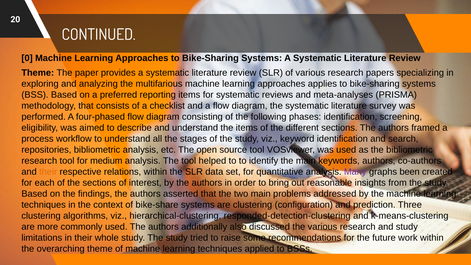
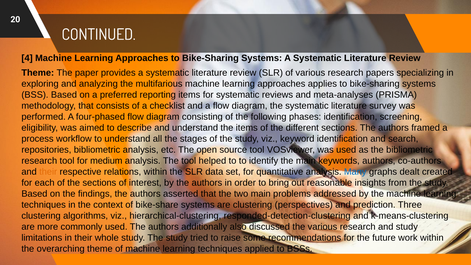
0: 0 -> 4
Many colour: purple -> blue
been: been -> dealt
configuration: configuration -> perspectives
